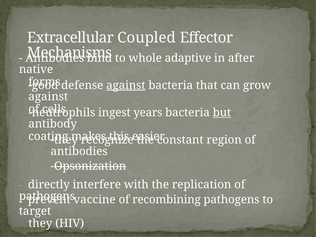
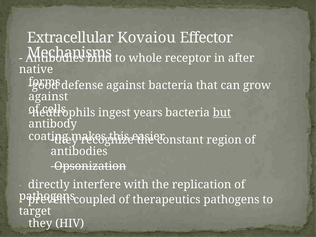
Coupled: Coupled -> Kovaiou
adaptive: adaptive -> receptor
against at (126, 85) underline: present -> none
vaccine: vaccine -> coupled
recombining: recombining -> therapeutics
